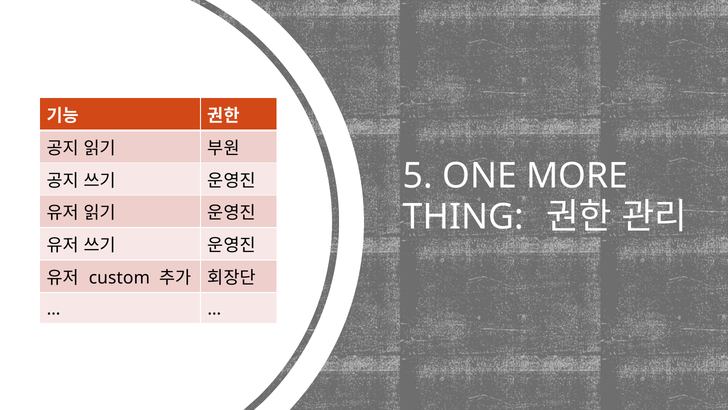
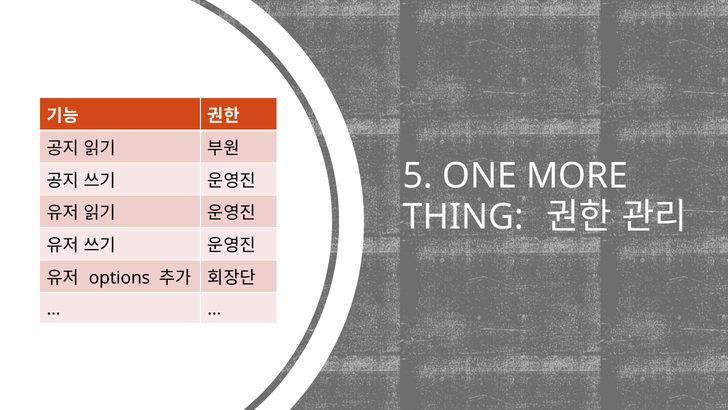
custom: custom -> options
